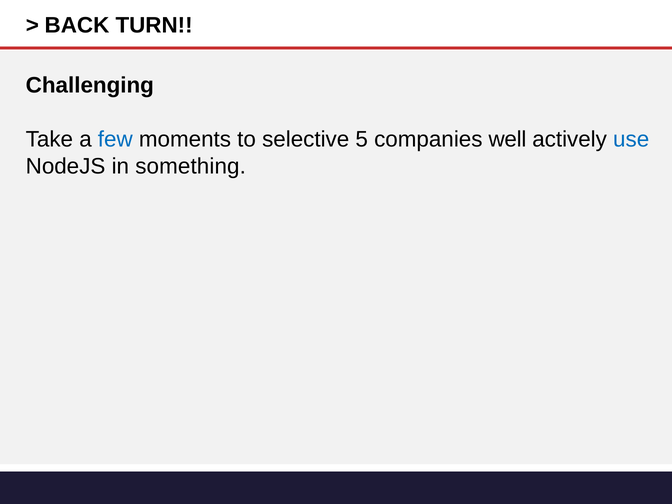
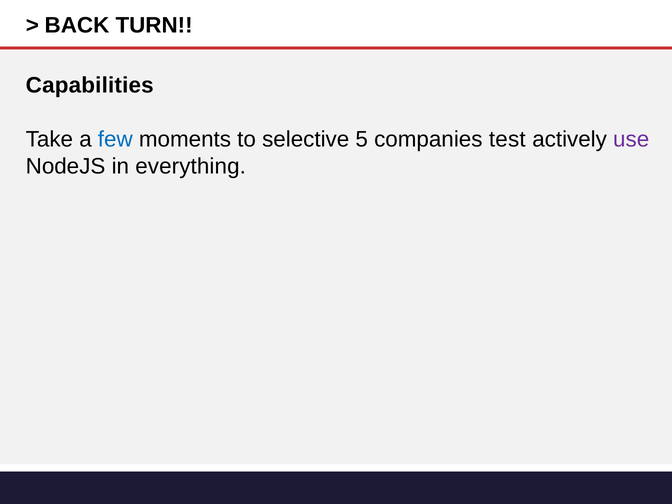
Challenging: Challenging -> Capabilities
well: well -> test
use colour: blue -> purple
something: something -> everything
